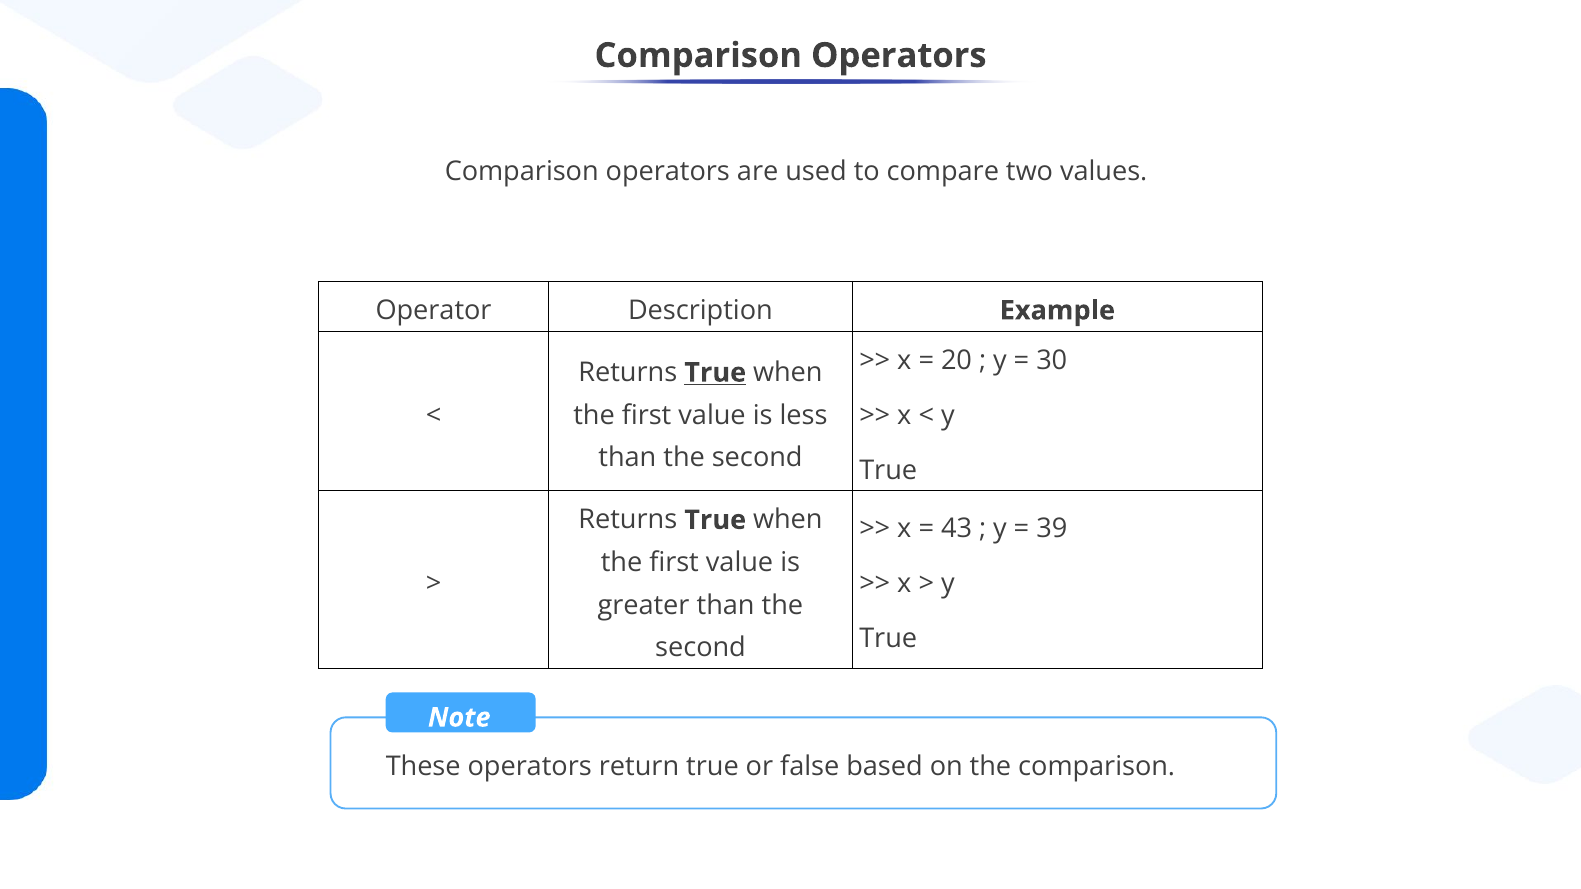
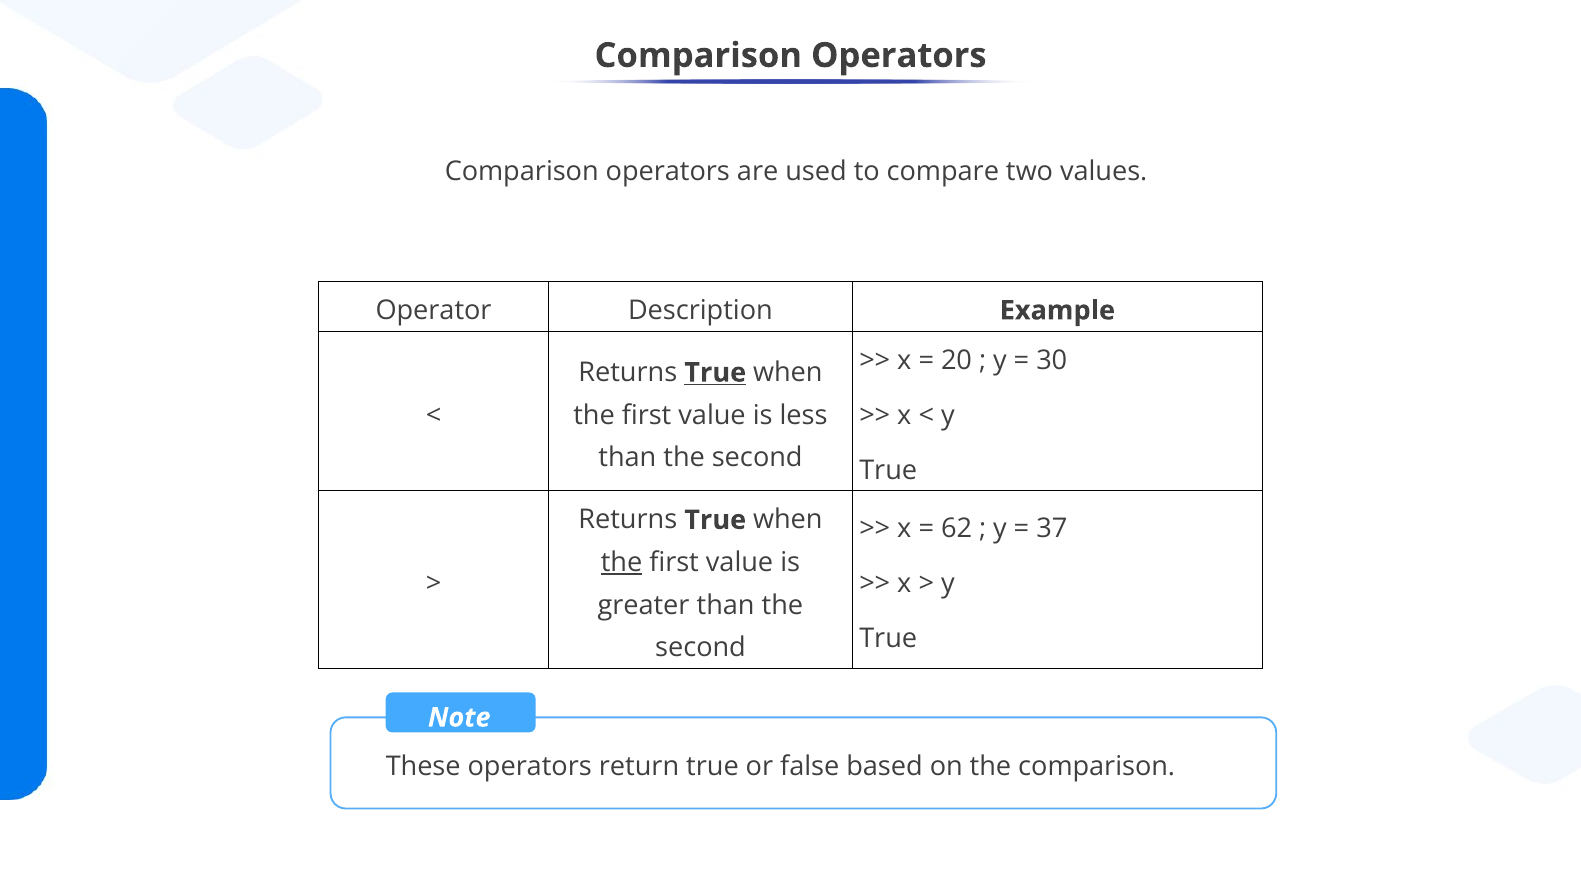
43: 43 -> 62
39: 39 -> 37
the at (622, 563) underline: none -> present
